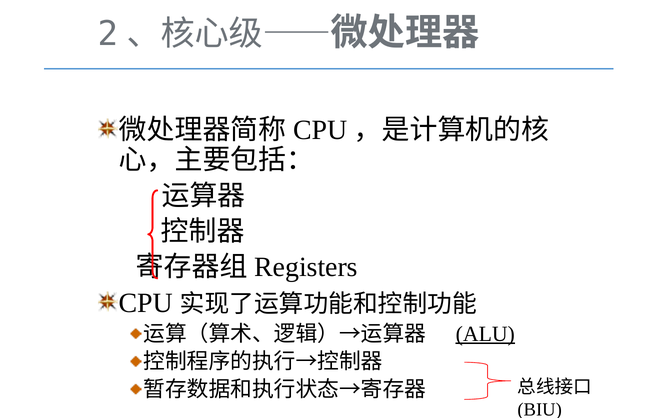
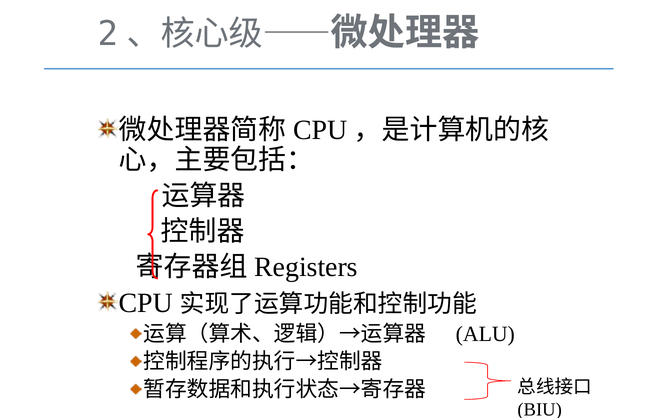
ALU underline: present -> none
